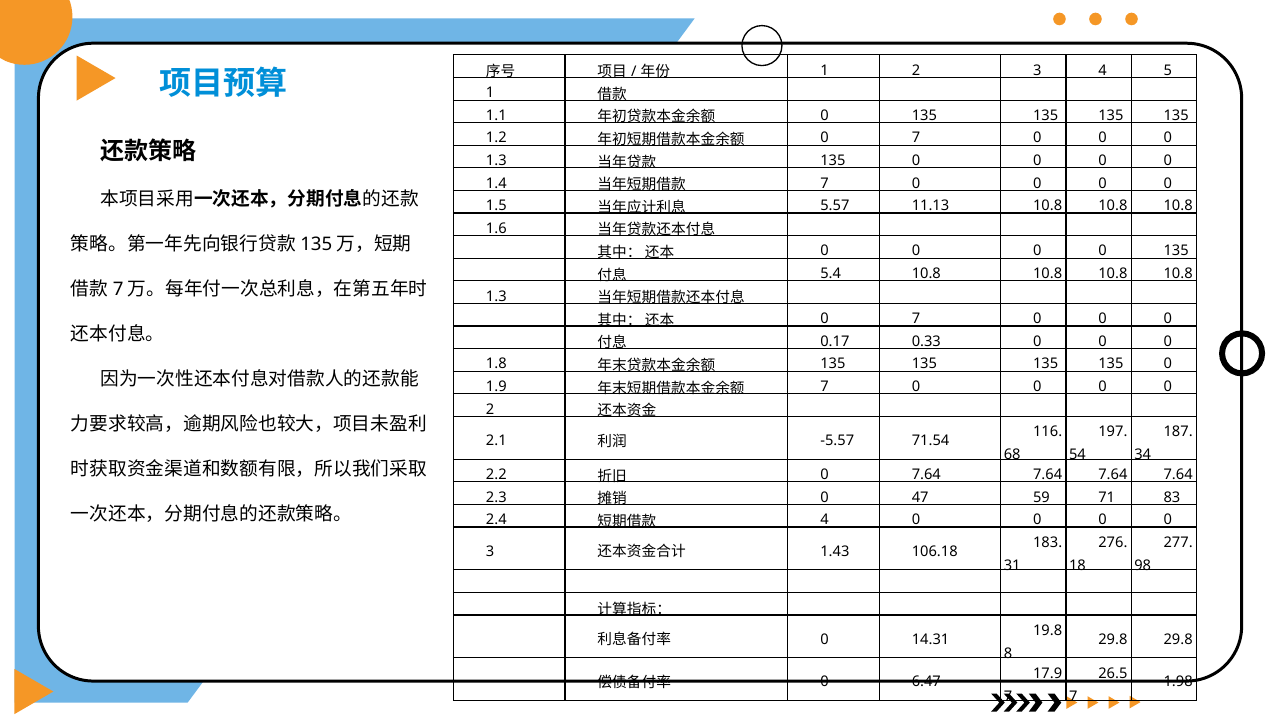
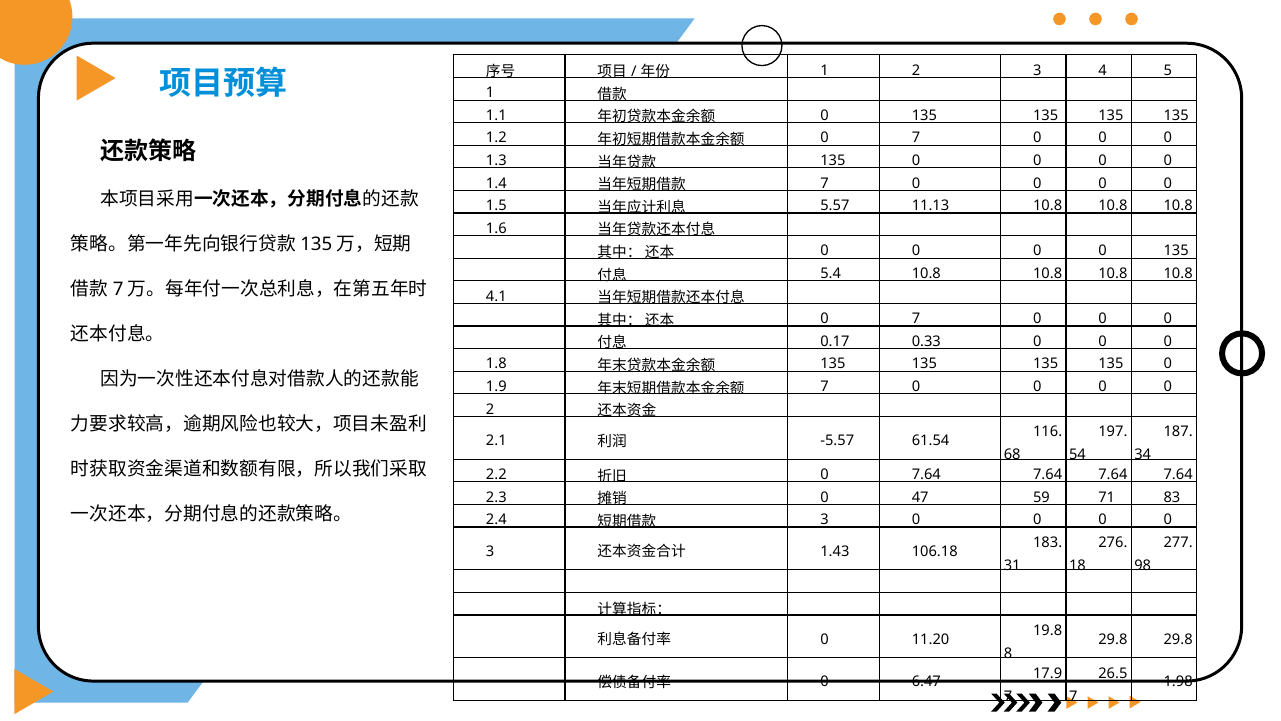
1.3 at (496, 296): 1.3 -> 4.1
71.54: 71.54 -> 61.54
4 at (825, 519): 4 -> 3
14.31: 14.31 -> 11.20
